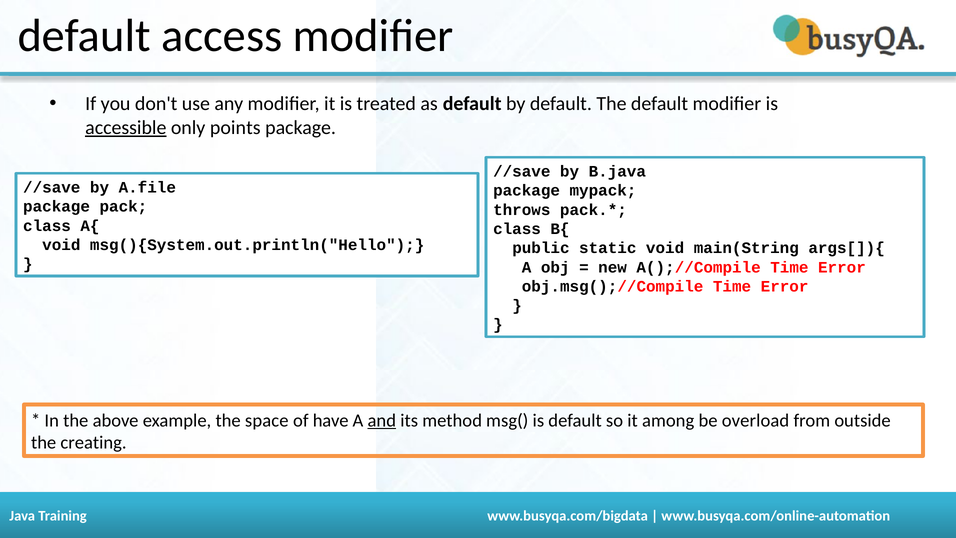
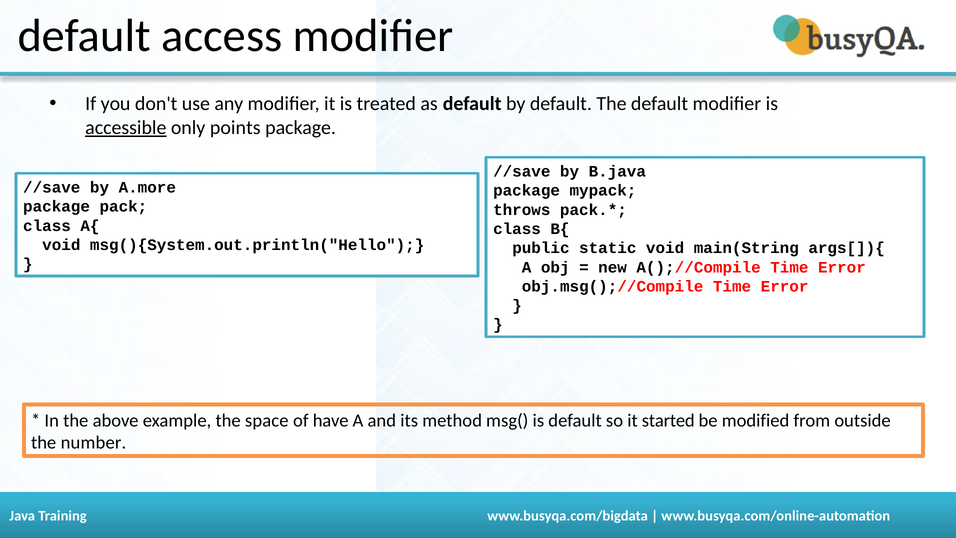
A.file: A.file -> A.more
and underline: present -> none
among: among -> started
overload: overload -> modified
creating: creating -> number
